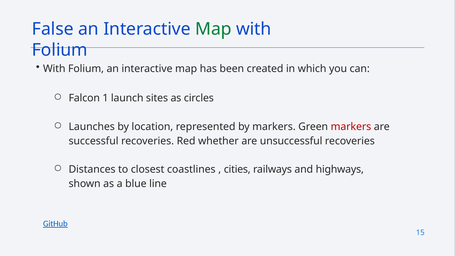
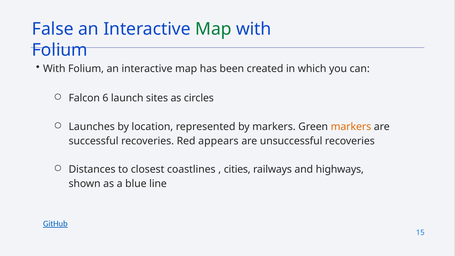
1: 1 -> 6
markers at (351, 127) colour: red -> orange
whether: whether -> appears
